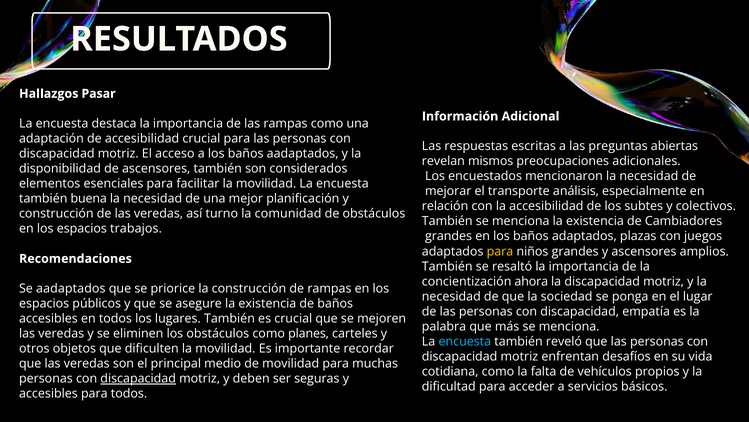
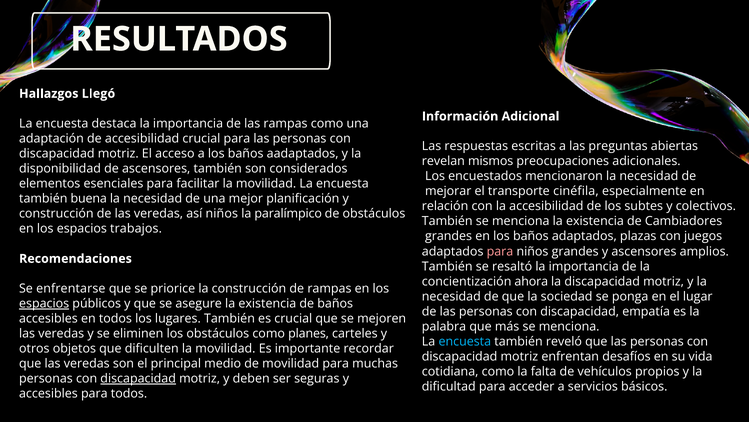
Pasar: Pasar -> Llegó
análisis: análisis -> cinéfila
así turno: turno -> niños
comunidad: comunidad -> paralímpico
para at (500, 251) colour: yellow -> pink
Se aadaptados: aadaptados -> enfrentarse
espacios at (44, 303) underline: none -> present
